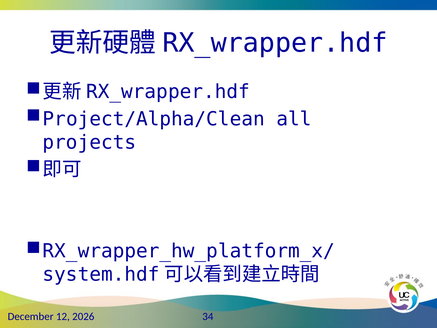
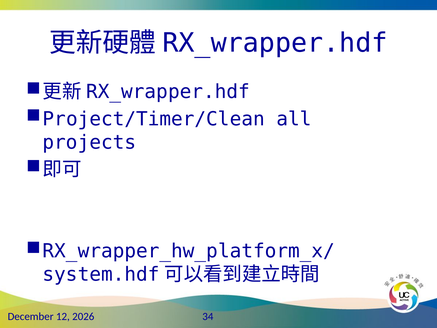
Project/Alpha/Clean: Project/Alpha/Clean -> Project/Timer/Clean
